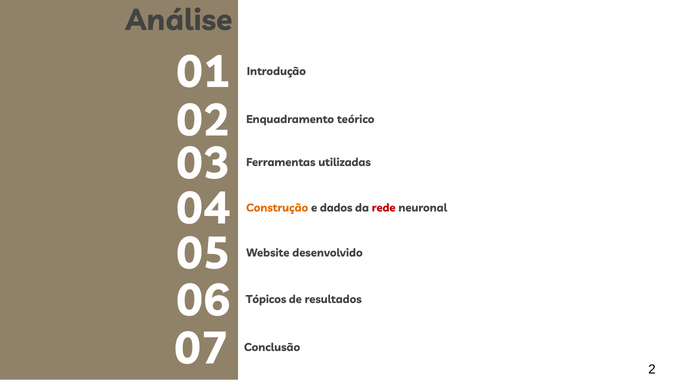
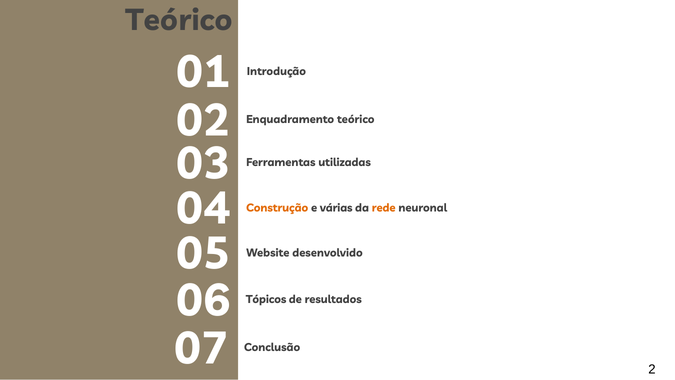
Análise at (179, 20): Análise -> Teórico
dados: dados -> várias
rede colour: red -> orange
